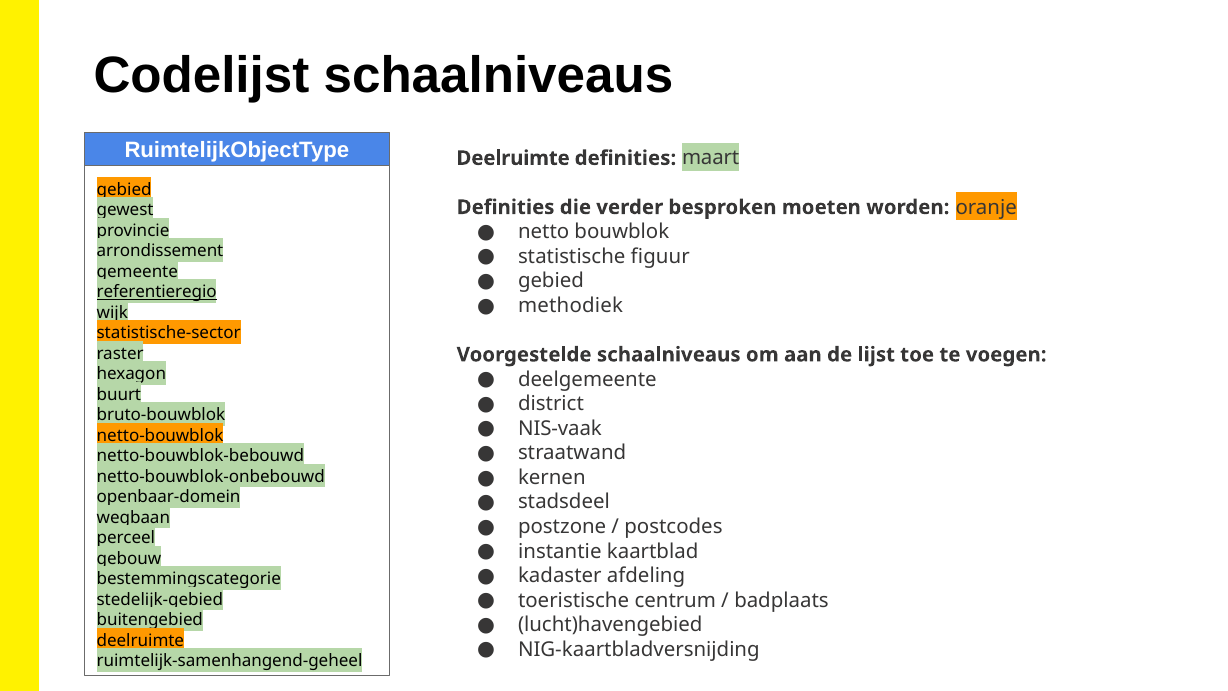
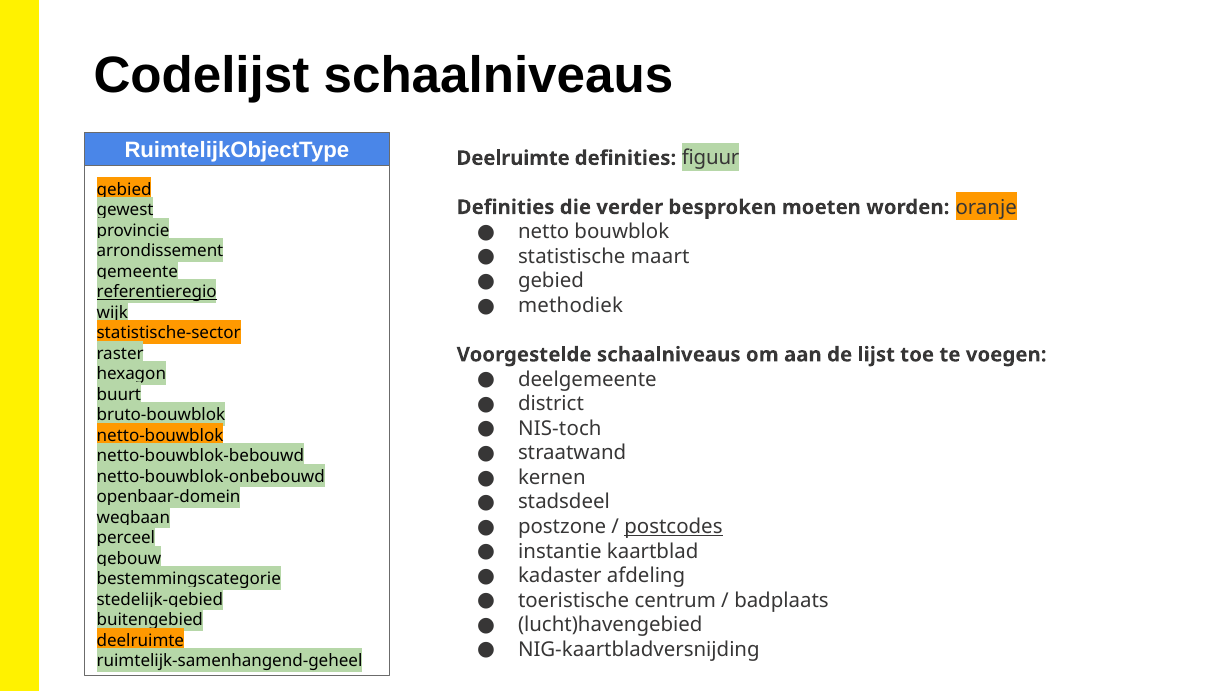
maart: maart -> figuur
figuur: figuur -> maart
NIS-vaak: NIS-vaak -> NIS-toch
postcodes underline: none -> present
